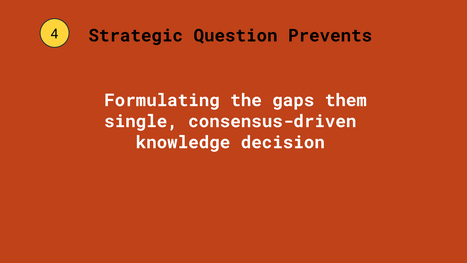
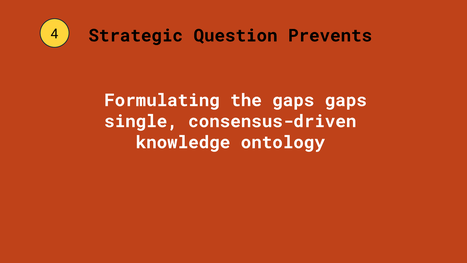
gaps them: them -> gaps
decision: decision -> ontology
